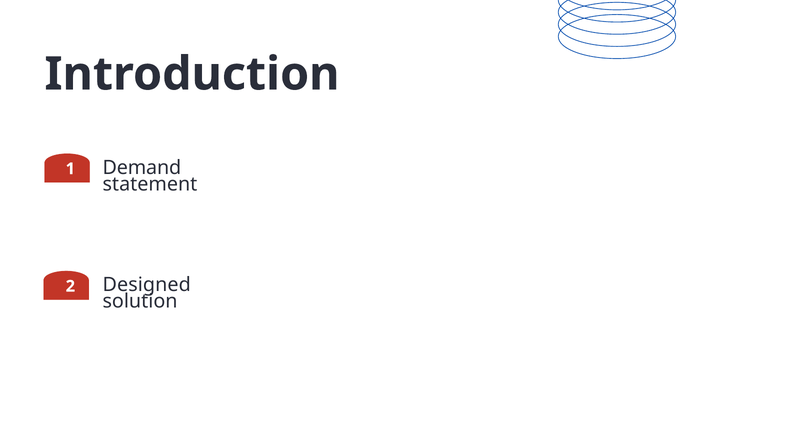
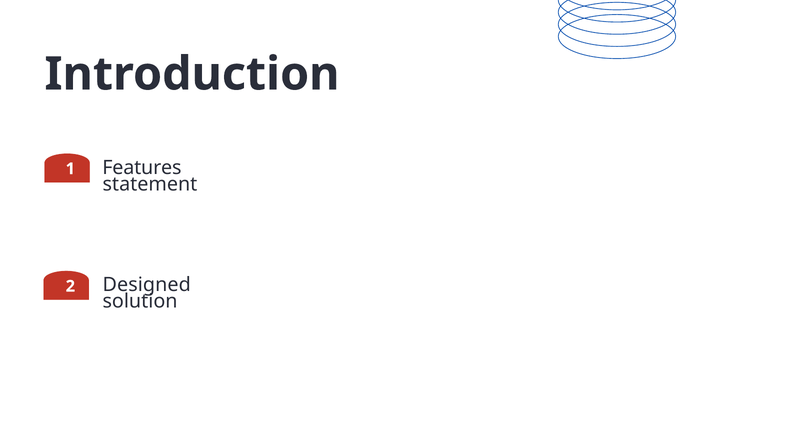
Demand: Demand -> Features
